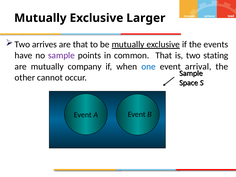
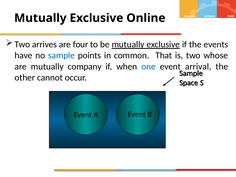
Larger: Larger -> Online
are that: that -> four
sample at (61, 55) colour: purple -> blue
stating: stating -> whose
